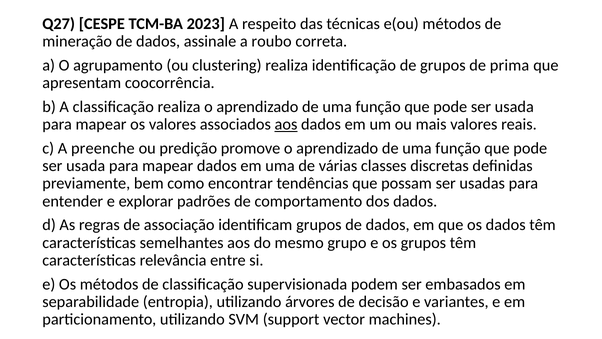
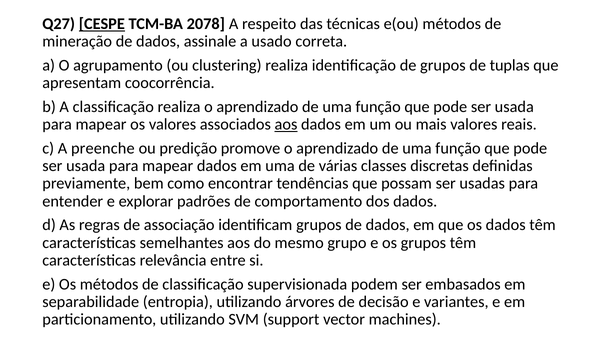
CESPE underline: none -> present
2023: 2023 -> 2078
roubo: roubo -> usado
prima: prima -> tuplas
